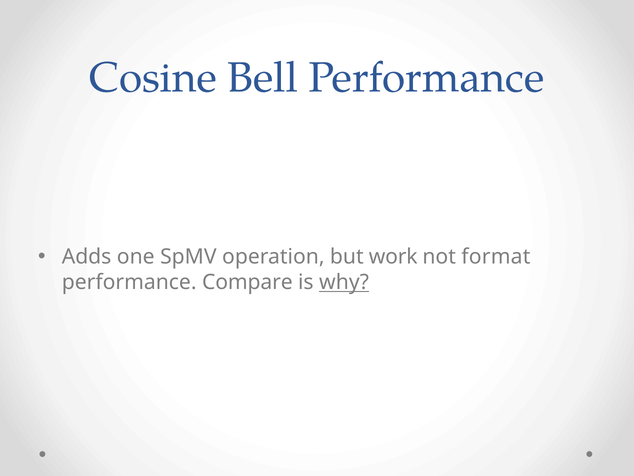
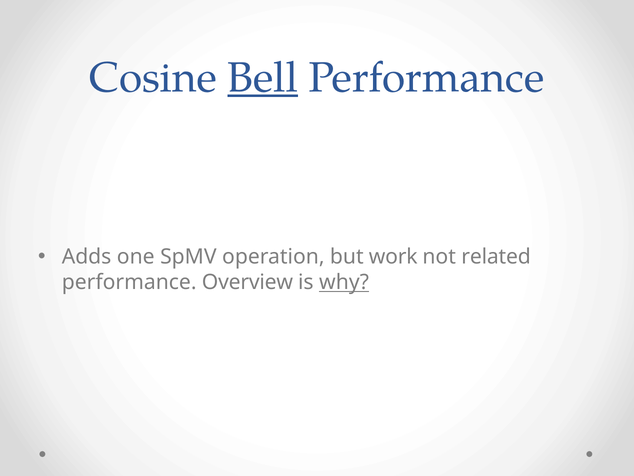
Bell underline: none -> present
format: format -> related
Compare: Compare -> Overview
